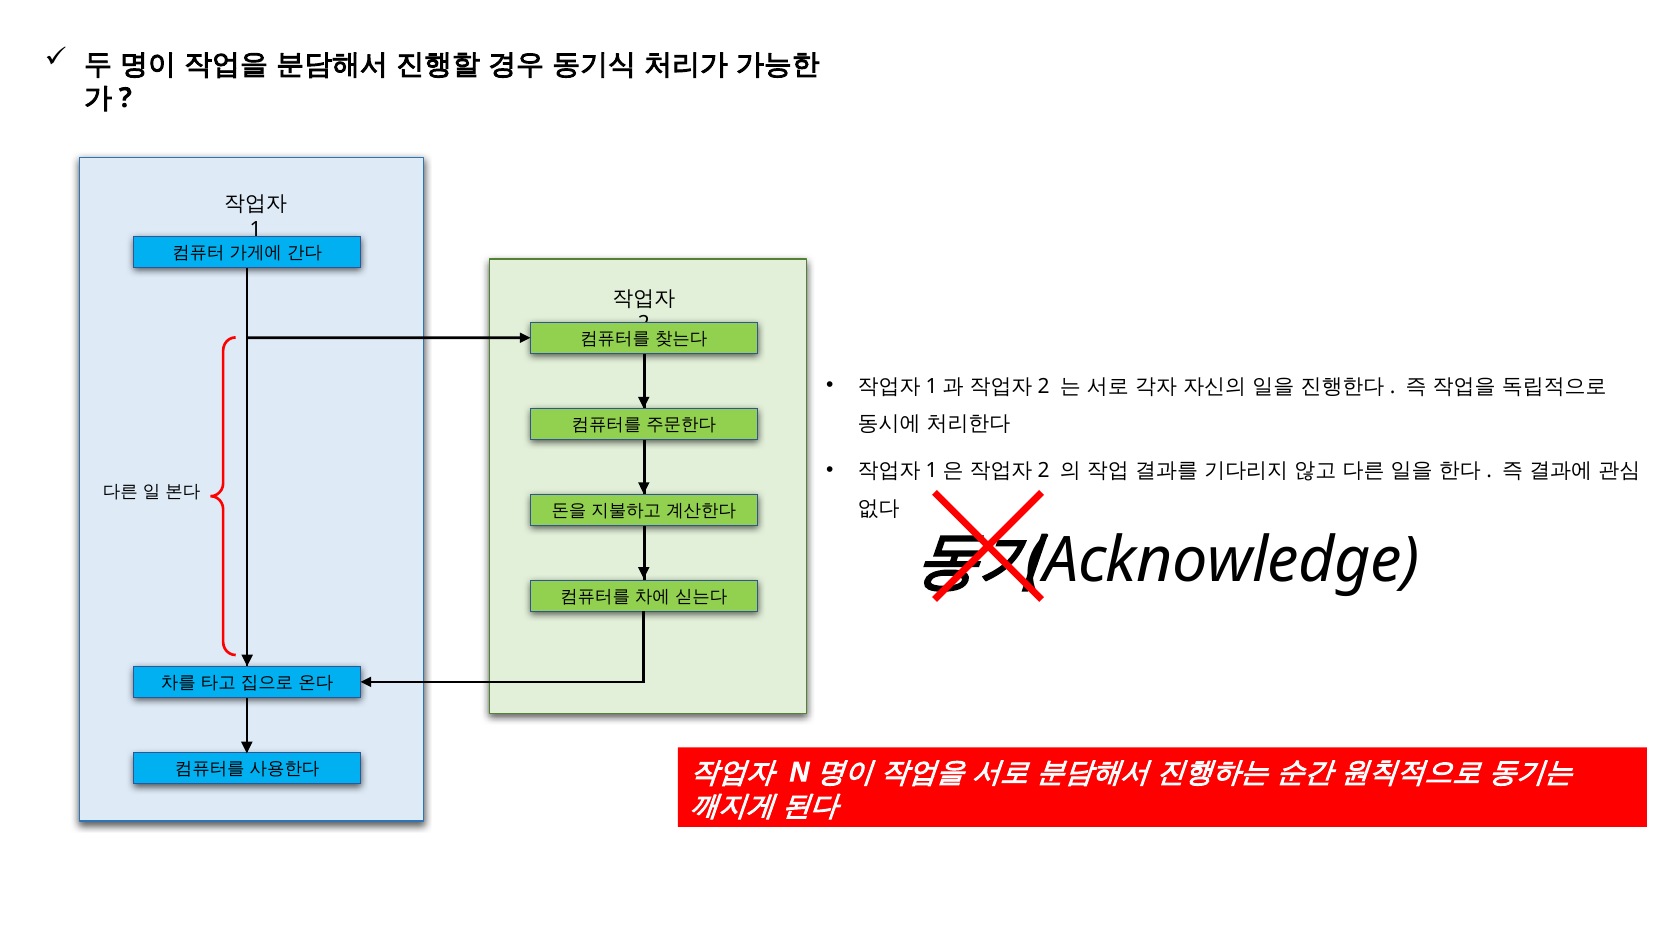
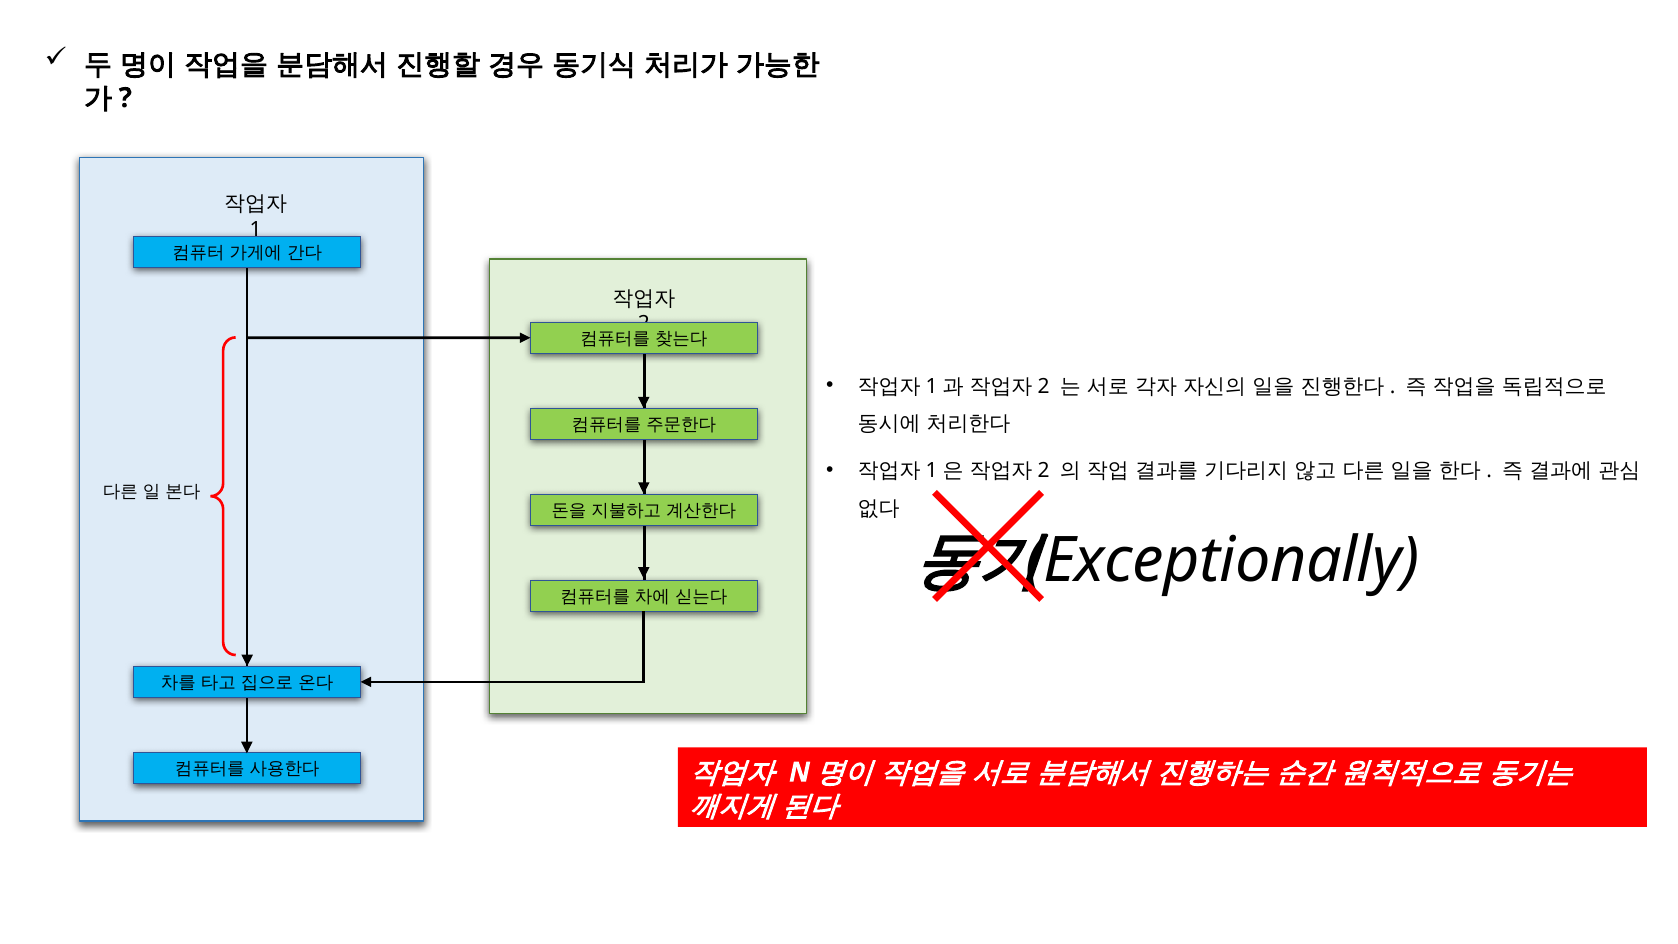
Acknowledge: Acknowledge -> Exceptionally
